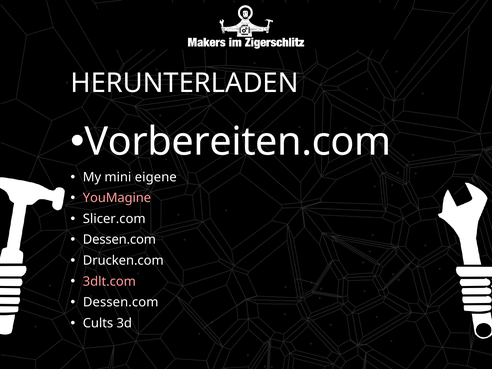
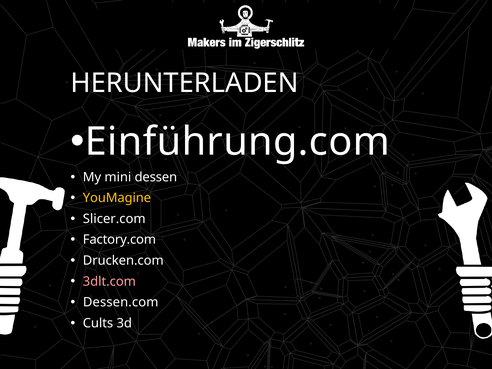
Vorbereiten.com: Vorbereiten.com -> Einführung.com
eigene: eigene -> dessen
YouMagine colour: pink -> yellow
Dessen.com at (119, 240): Dessen.com -> Factory.com
